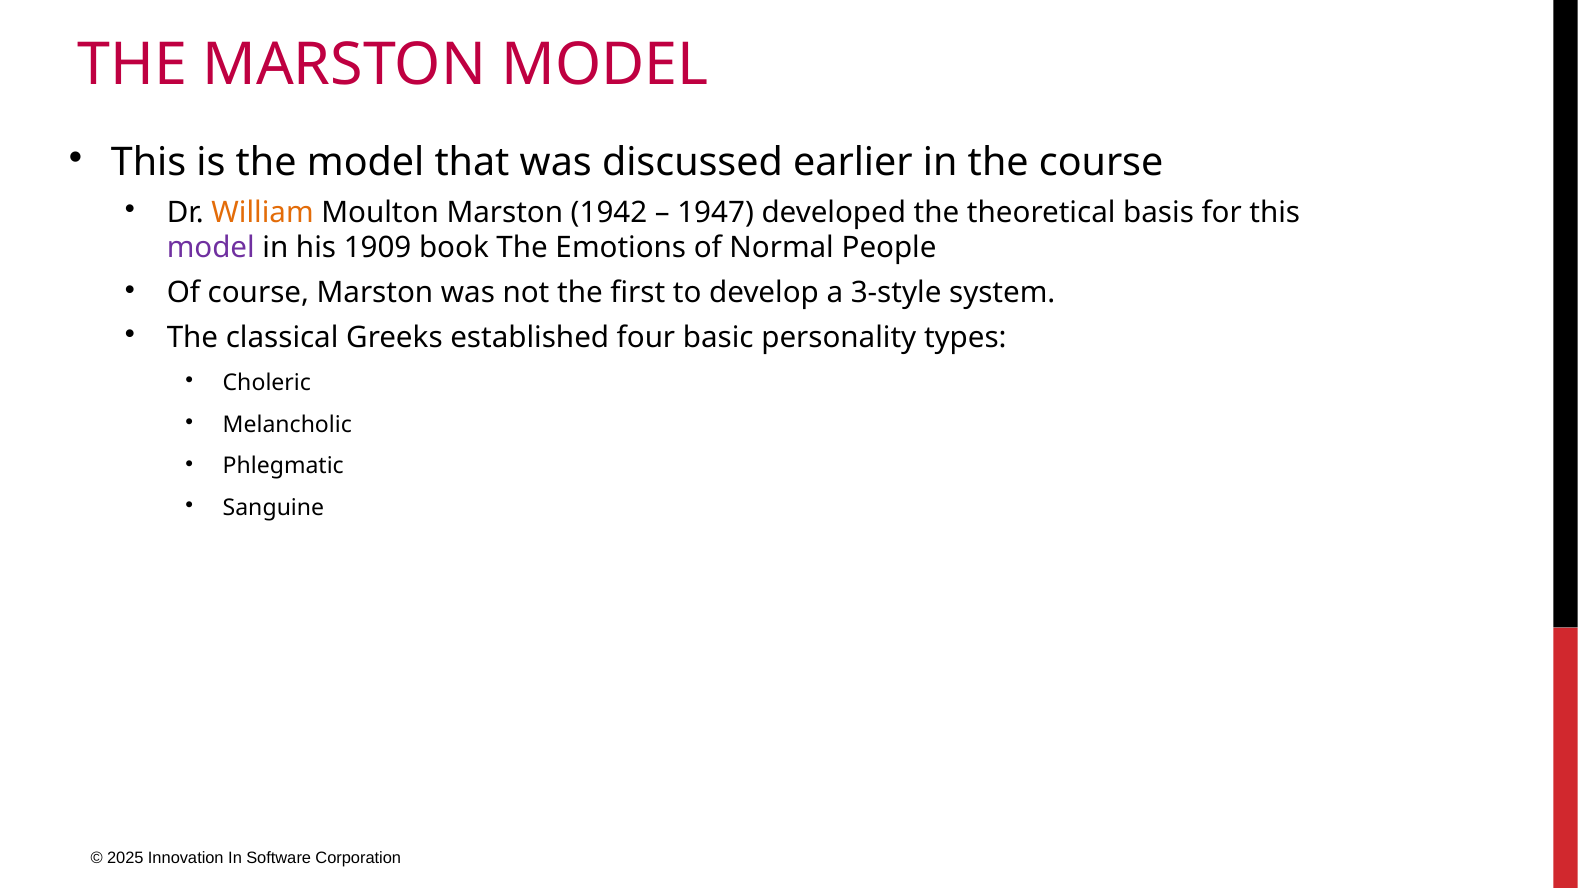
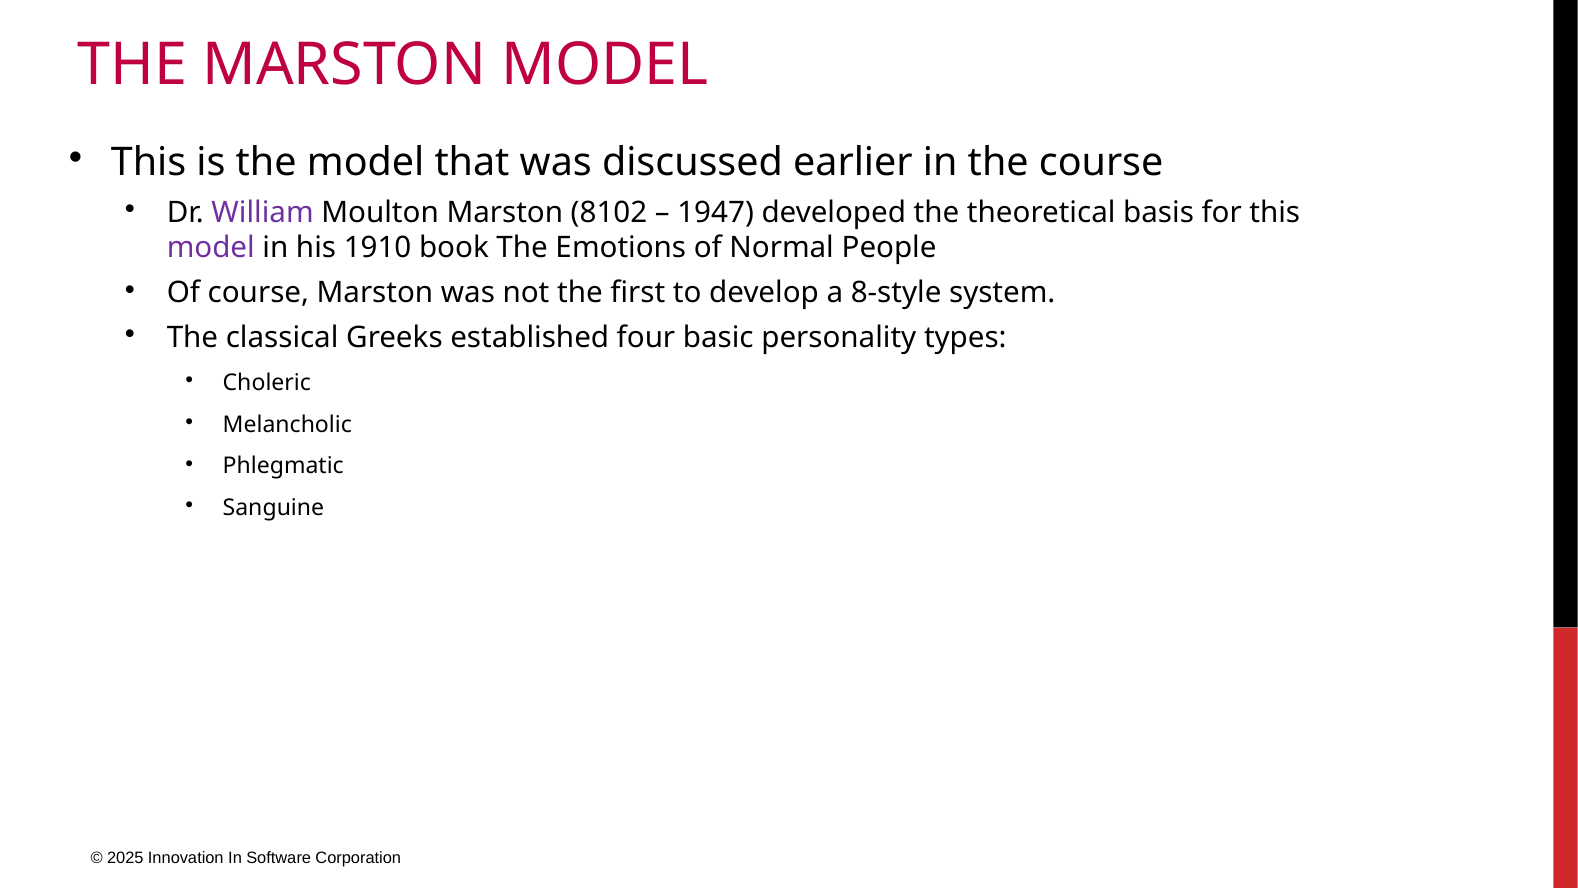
William colour: orange -> purple
1942: 1942 -> 8102
1909: 1909 -> 1910
3-style: 3-style -> 8-style
